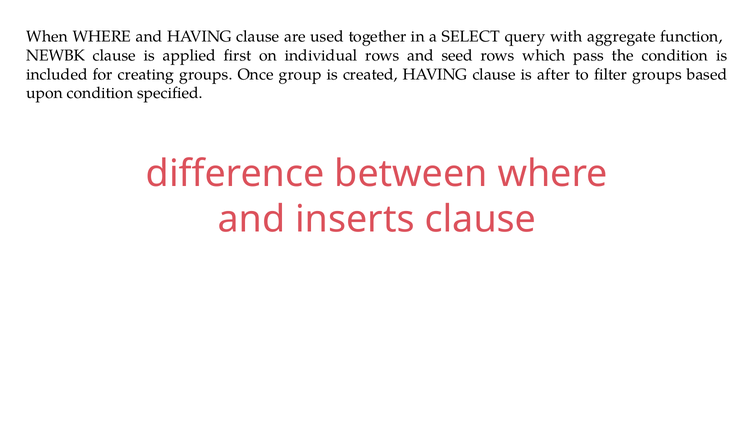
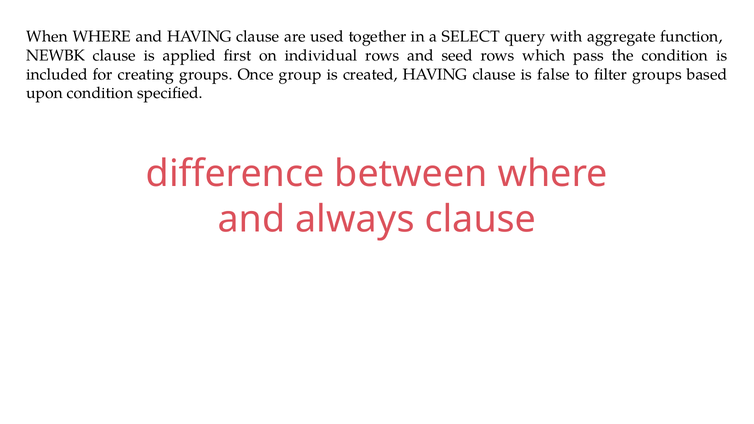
after: after -> false
inserts: inserts -> always
